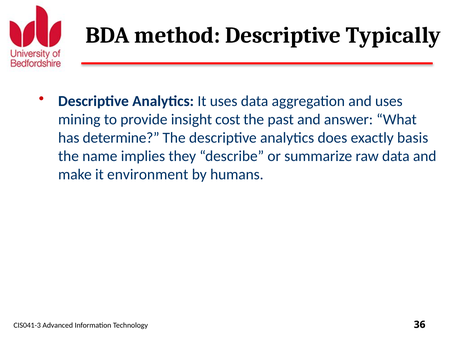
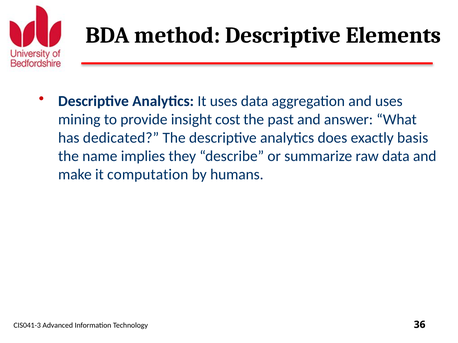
Typically: Typically -> Elements
determine: determine -> dedicated
environment: environment -> computation
